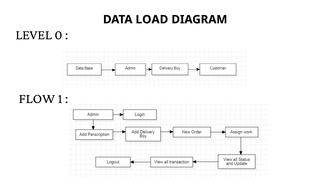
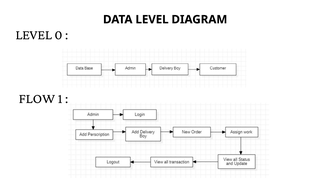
DATA LOAD: LOAD -> LEVEL
